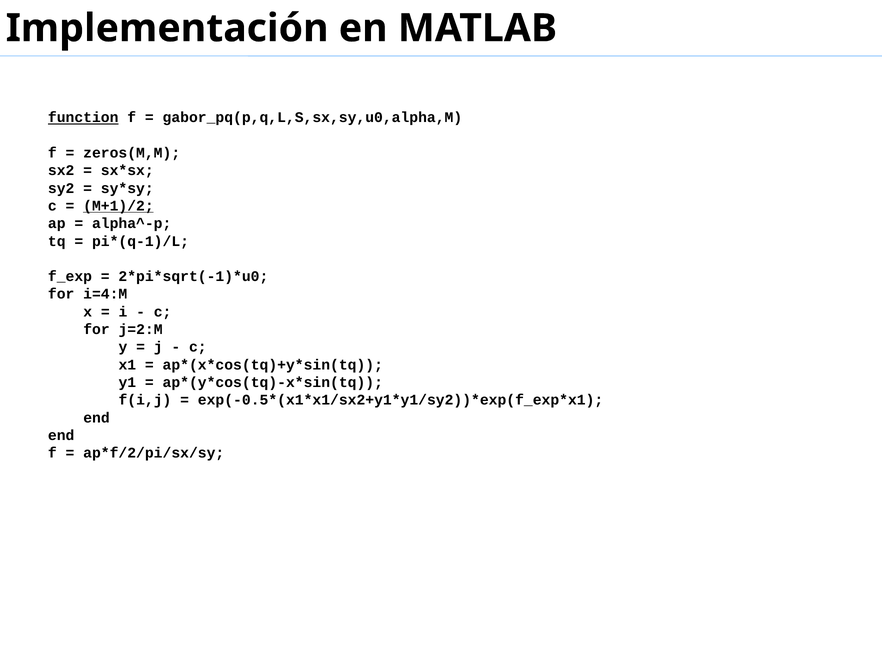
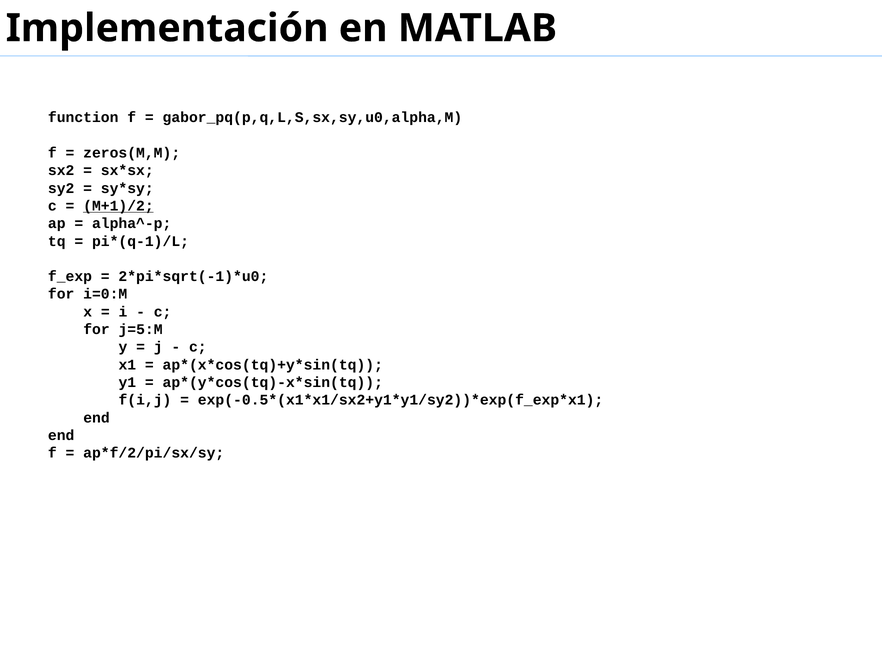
function underline: present -> none
i=4:M: i=4:M -> i=0:M
j=2:M: j=2:M -> j=5:M
